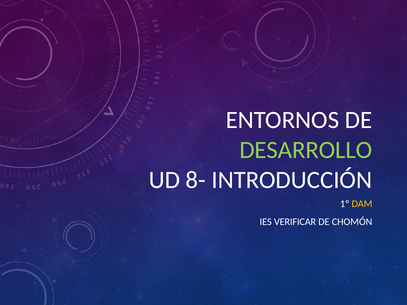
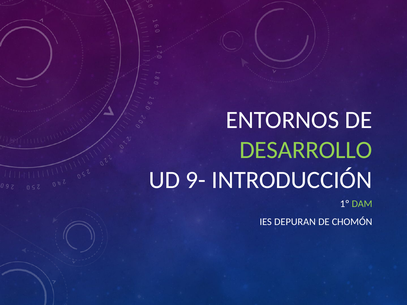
8-: 8- -> 9-
DAM colour: yellow -> light green
VERIFICAR: VERIFICAR -> DEPURAN
